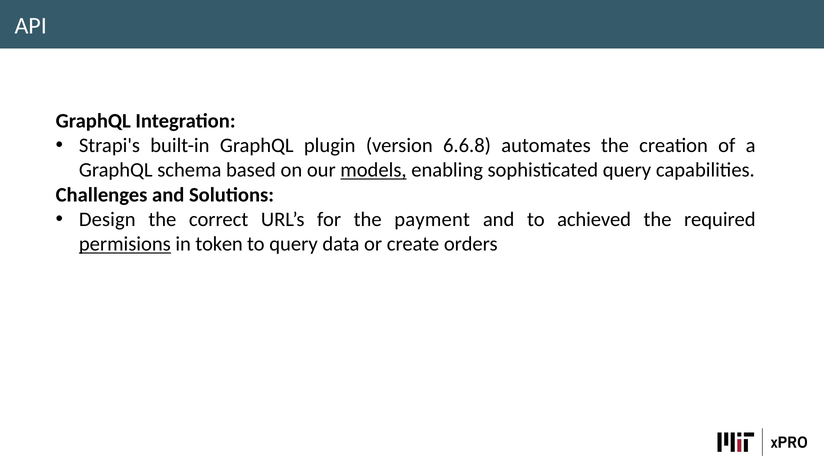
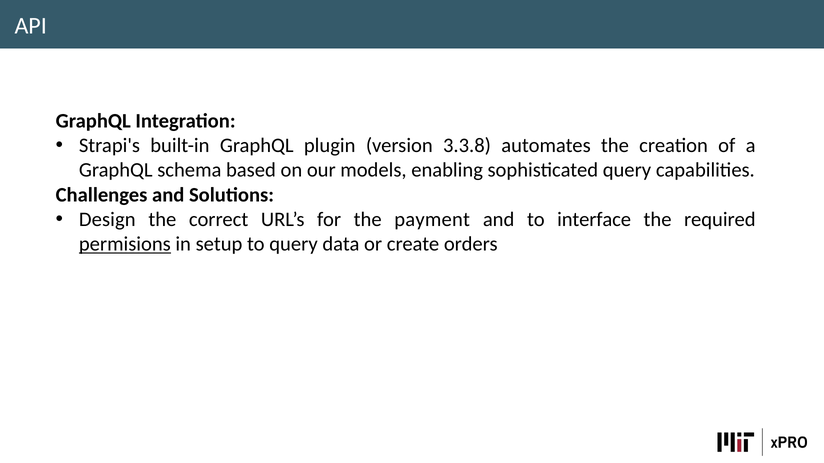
6.6.8: 6.6.8 -> 3.3.8
models underline: present -> none
achieved: achieved -> interface
token: token -> setup
